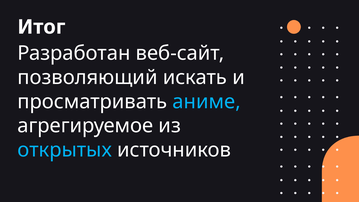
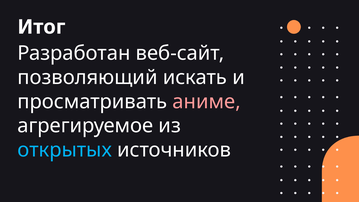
аниме colour: light blue -> pink
